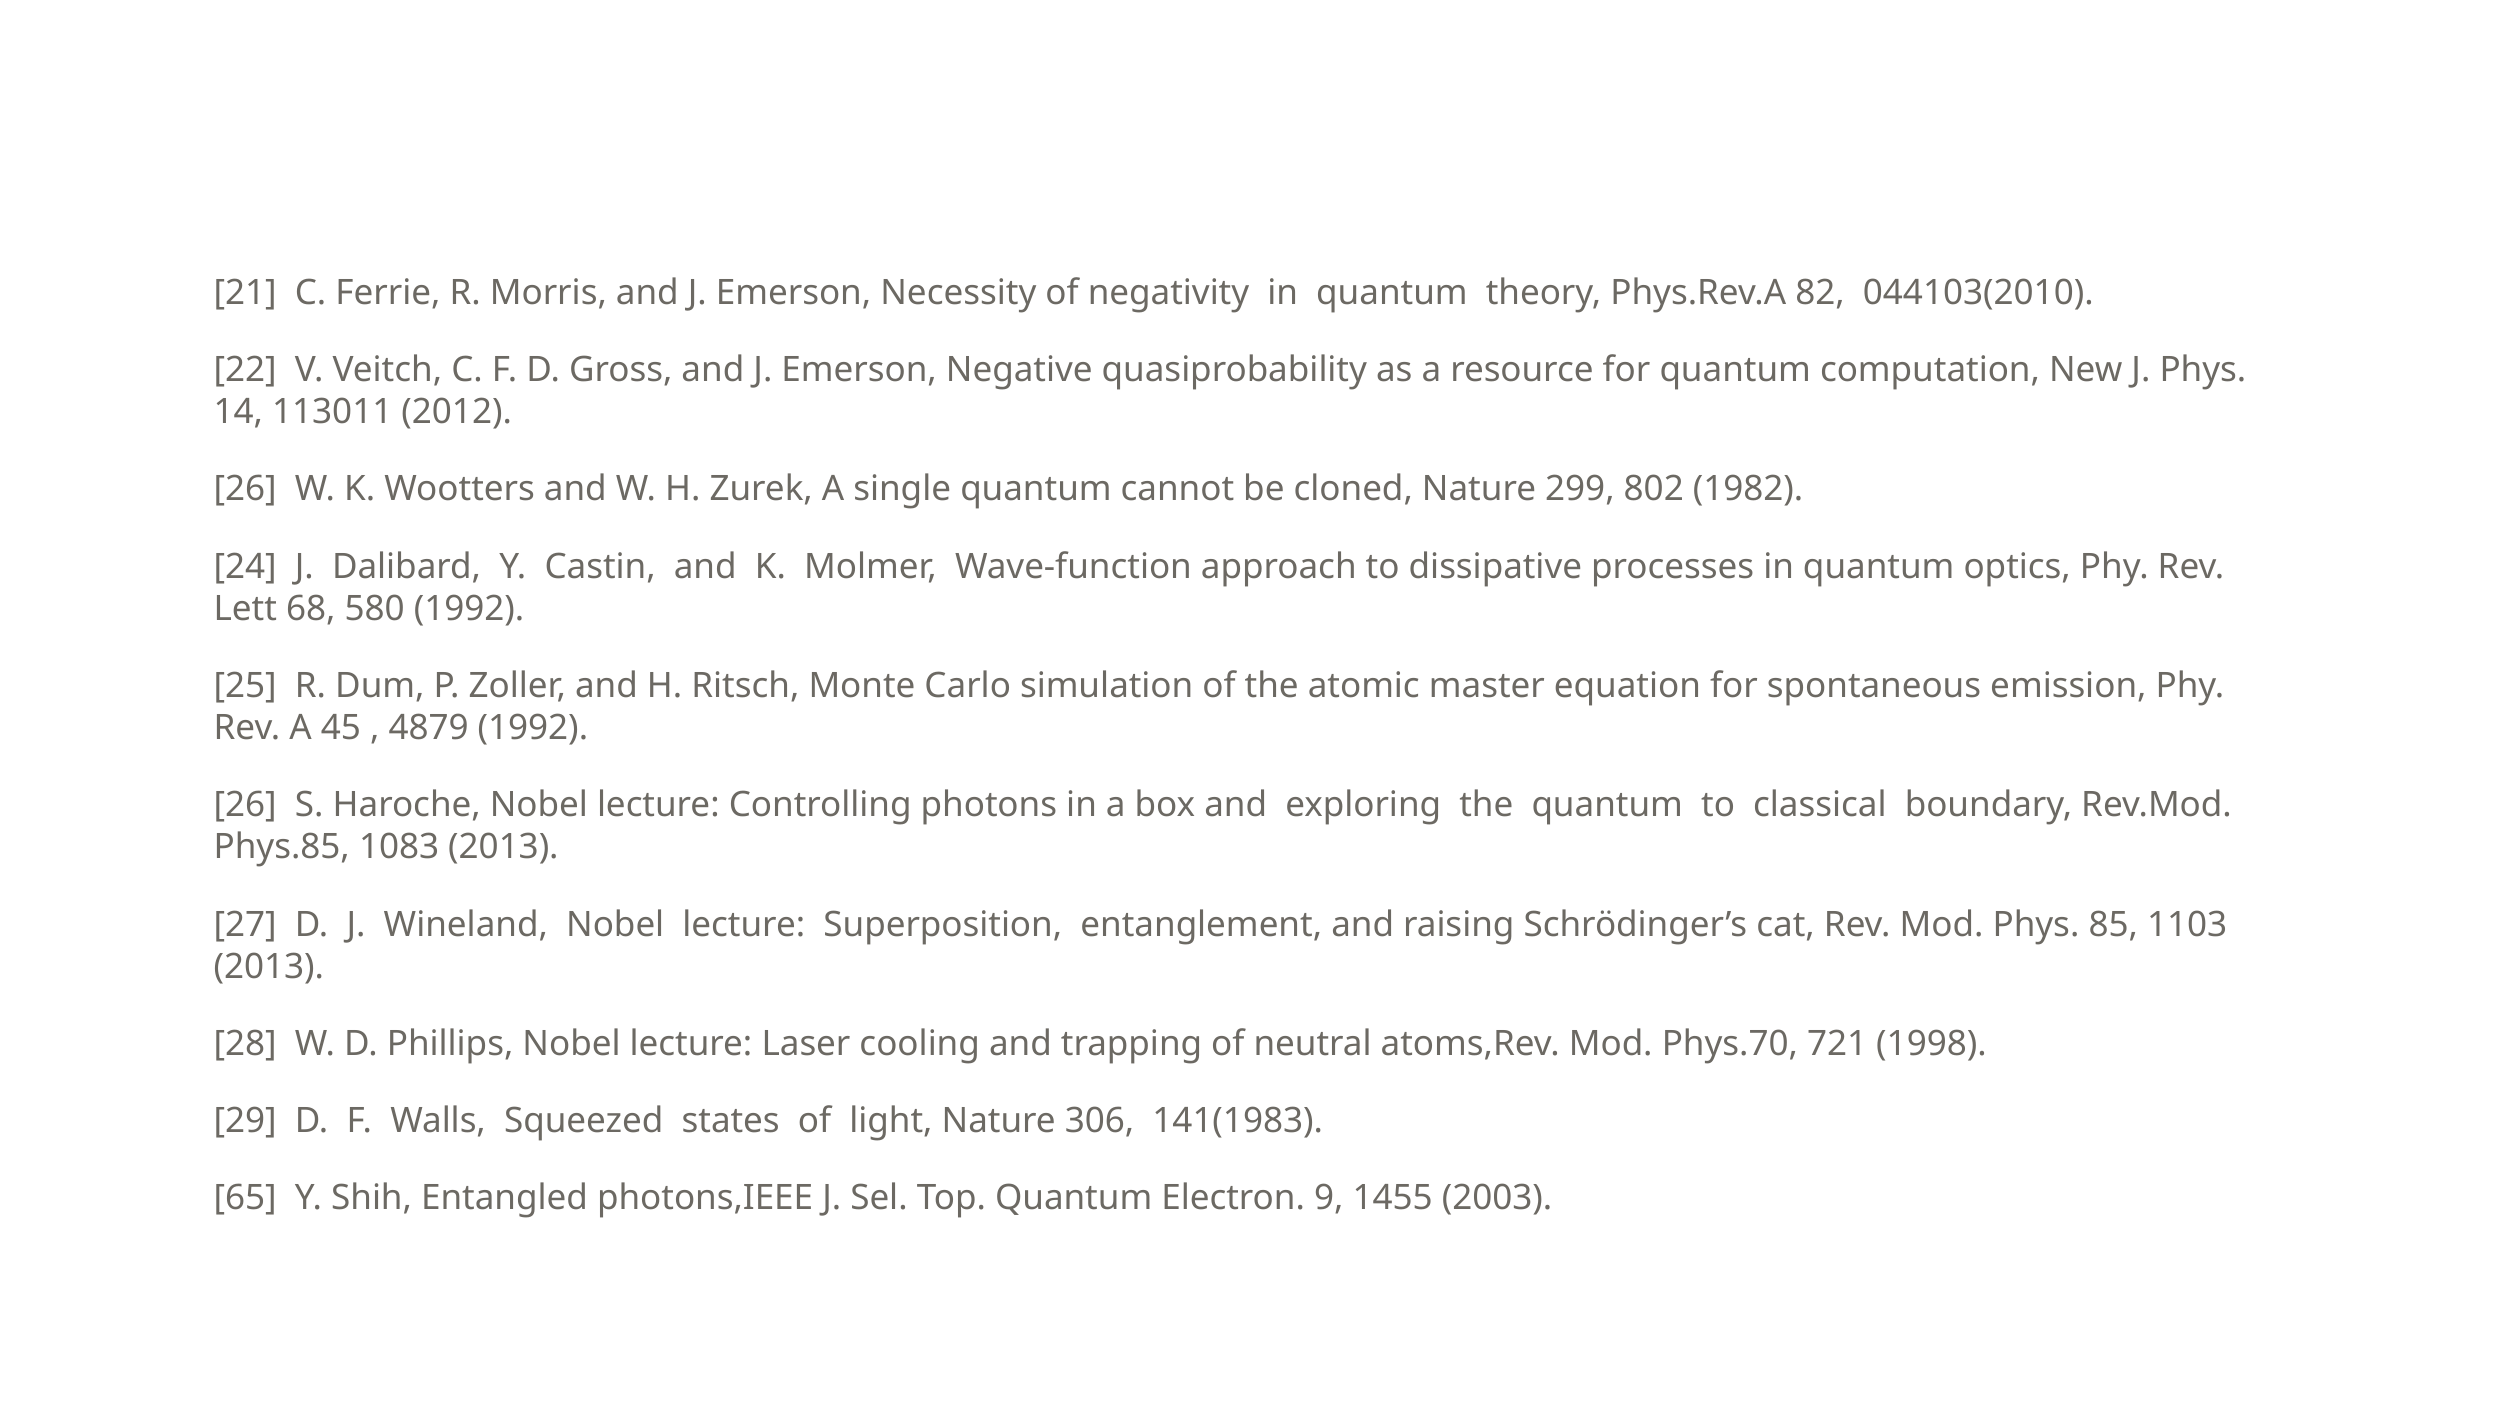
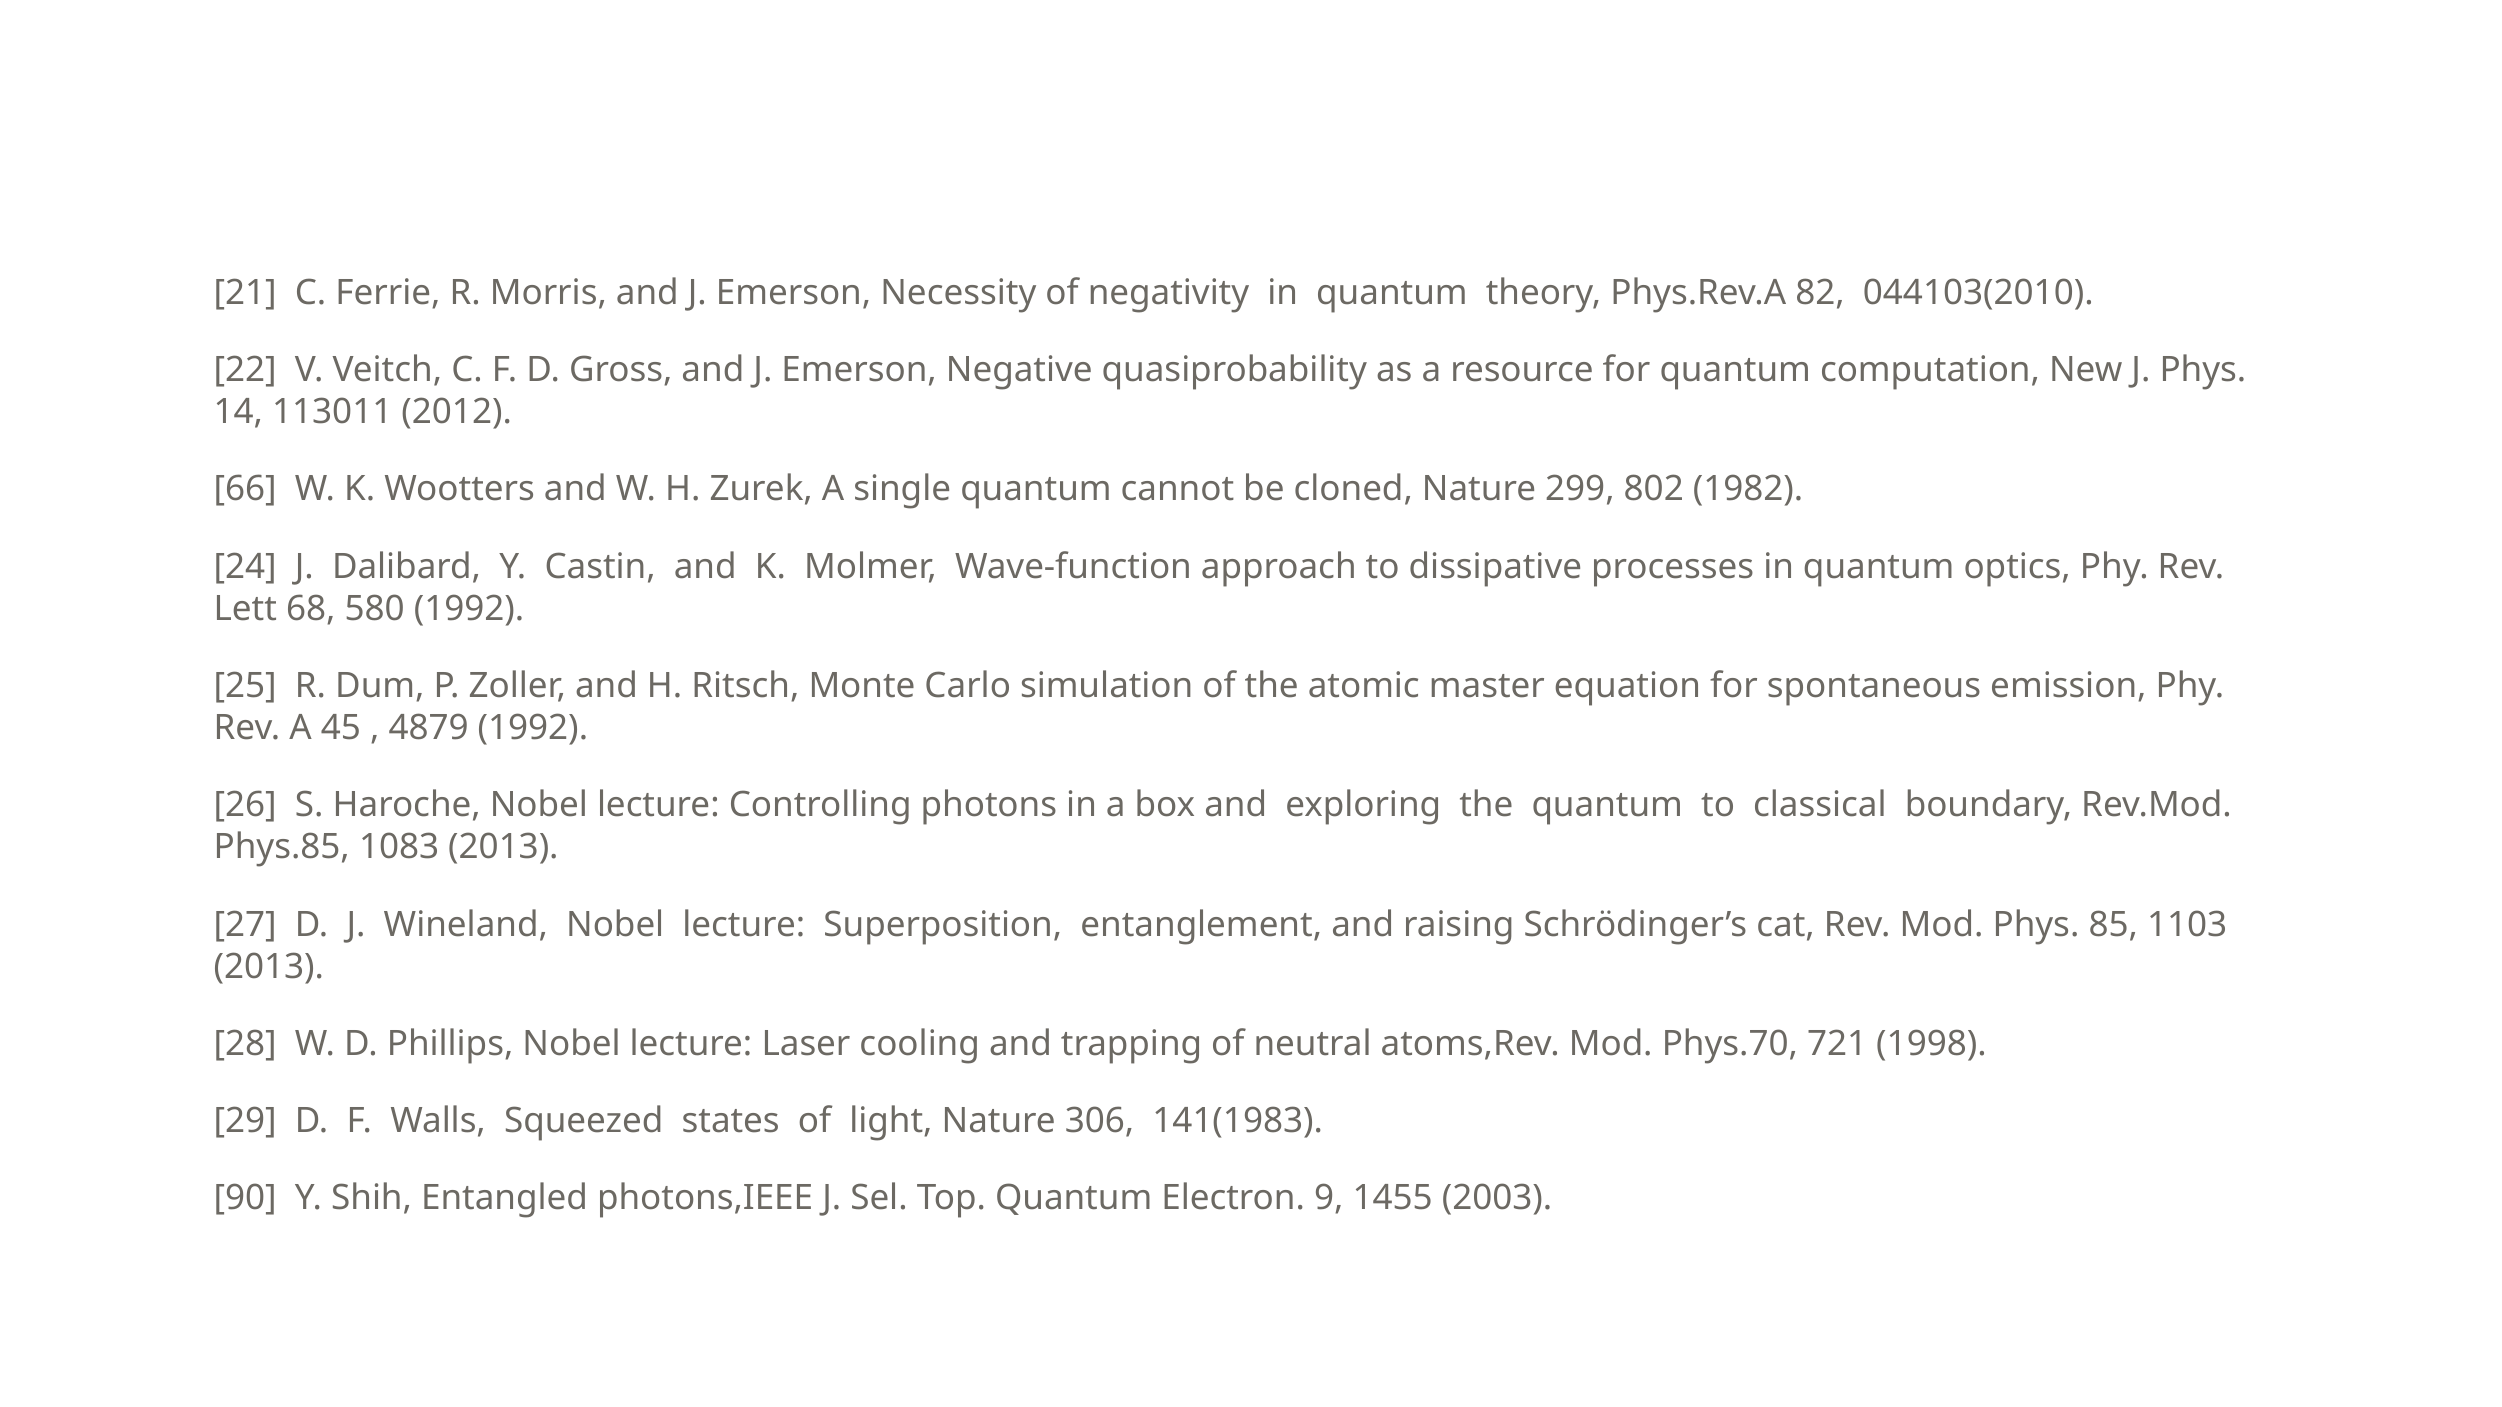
26 at (245, 489): 26 -> 66
65: 65 -> 90
